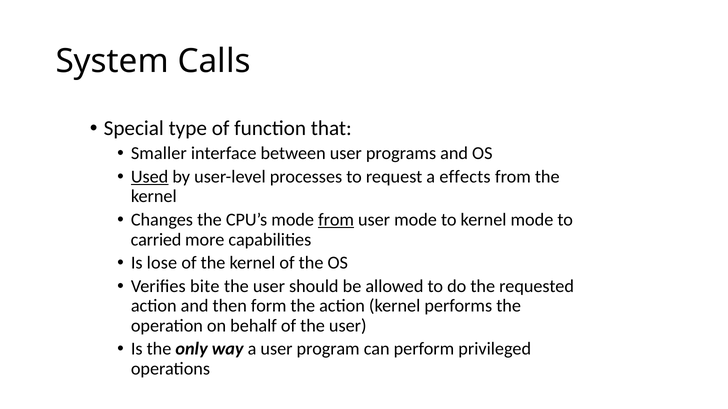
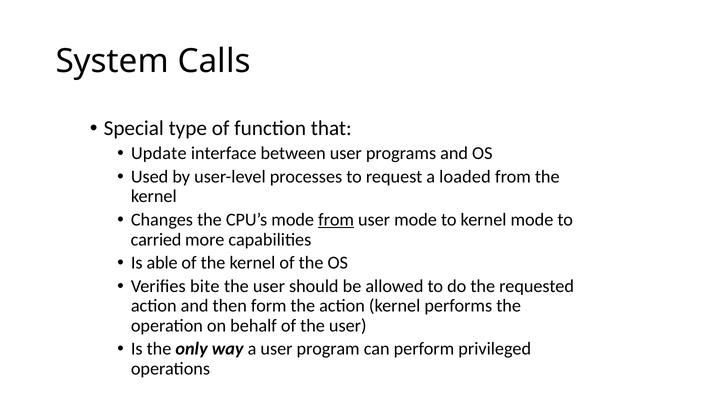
Smaller: Smaller -> Update
Used underline: present -> none
effects: effects -> loaded
lose: lose -> able
